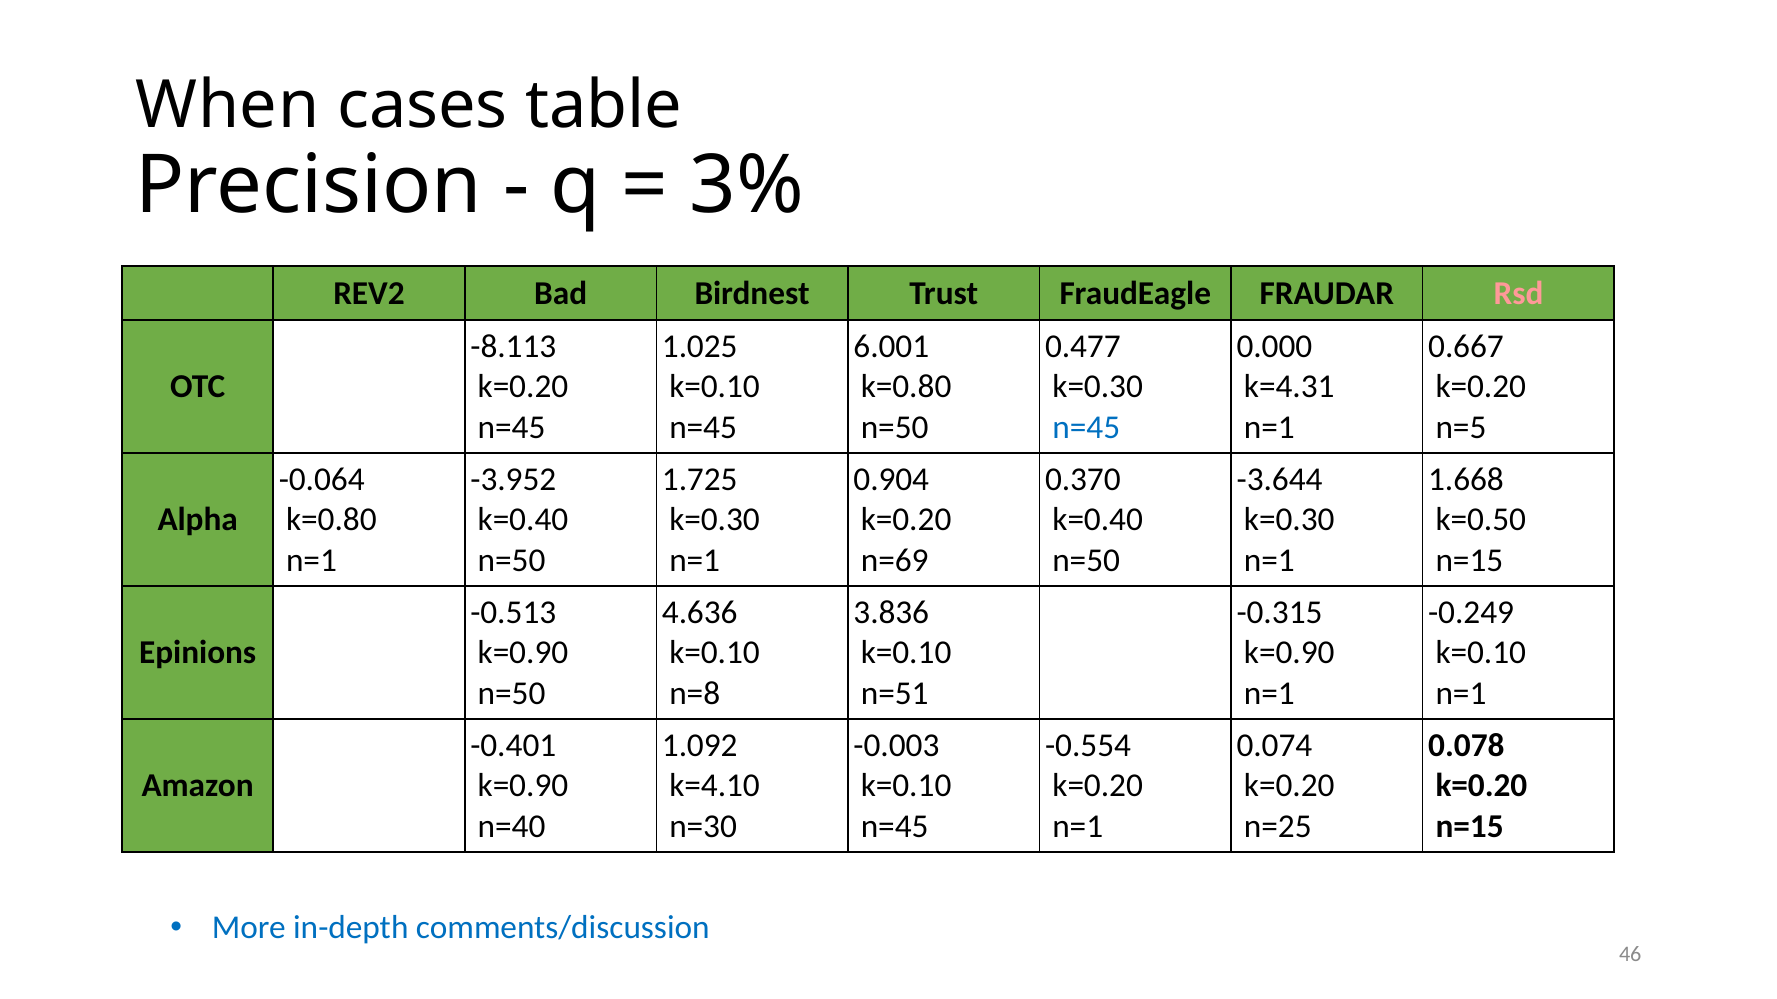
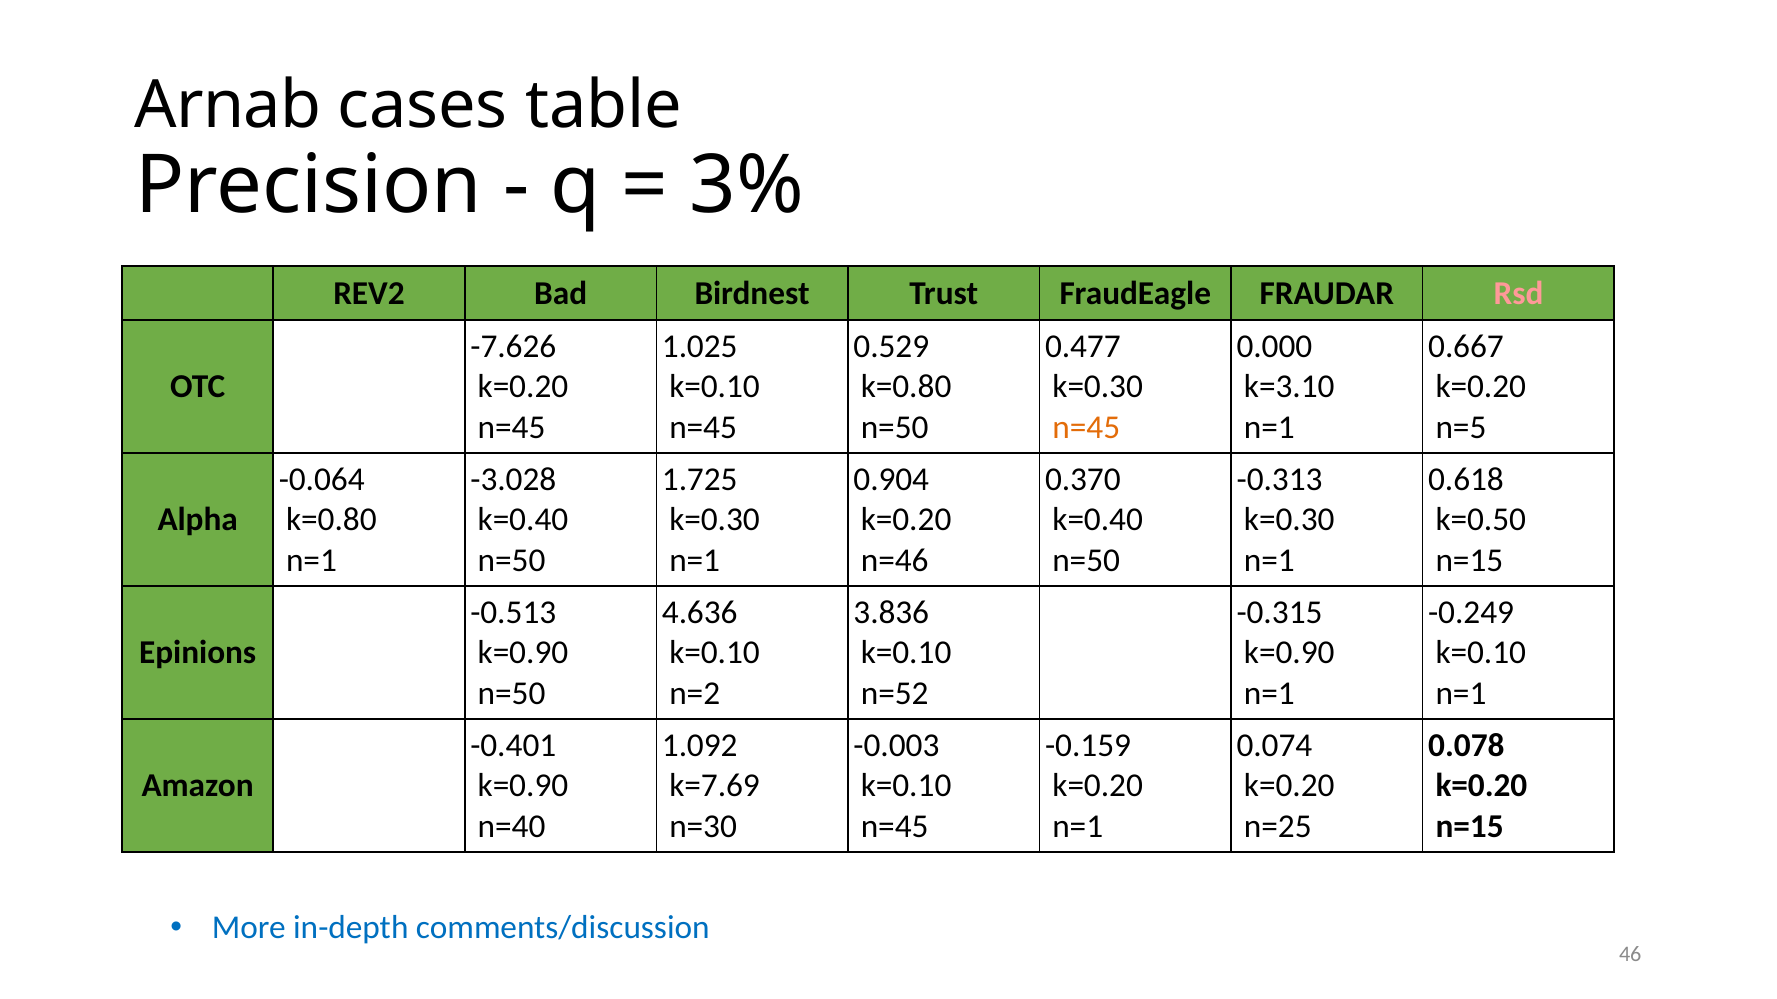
When: When -> Arnab
-8.113: -8.113 -> -7.626
6.001: 6.001 -> 0.529
k=4.31: k=4.31 -> k=3.10
n=45 at (1086, 428) colour: blue -> orange
-3.952: -3.952 -> -3.028
-3.644: -3.644 -> -0.313
1.668: 1.668 -> 0.618
n=69: n=69 -> n=46
n=8: n=8 -> n=2
n=51: n=51 -> n=52
-0.554: -0.554 -> -0.159
k=4.10: k=4.10 -> k=7.69
